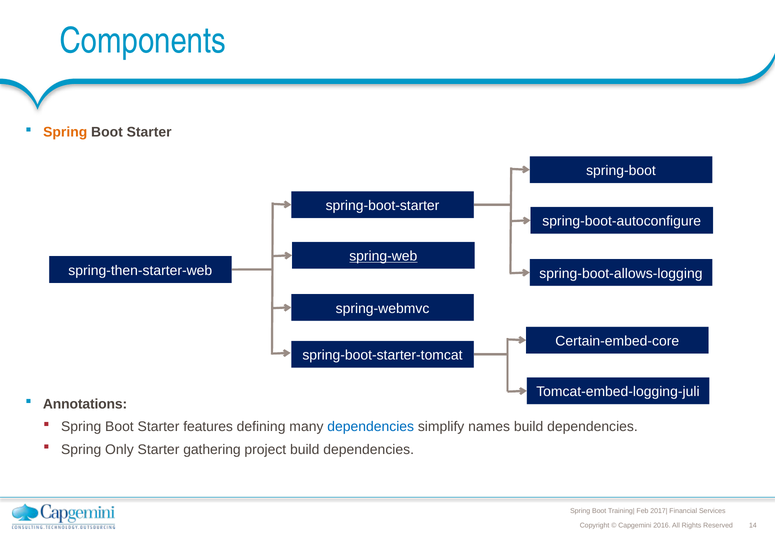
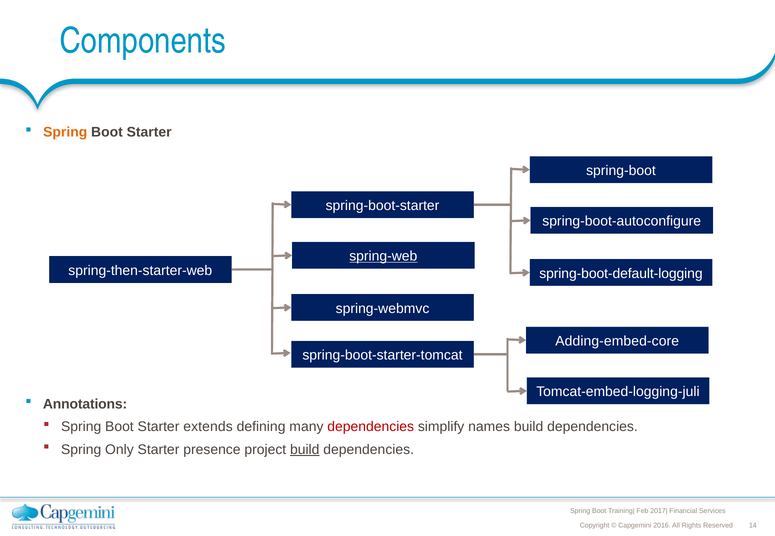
spring-boot-allows-logging: spring-boot-allows-logging -> spring-boot-default-logging
Certain-embed-core: Certain-embed-core -> Adding-embed-core
features: features -> extends
dependencies at (371, 427) colour: blue -> red
gathering: gathering -> presence
build at (305, 450) underline: none -> present
